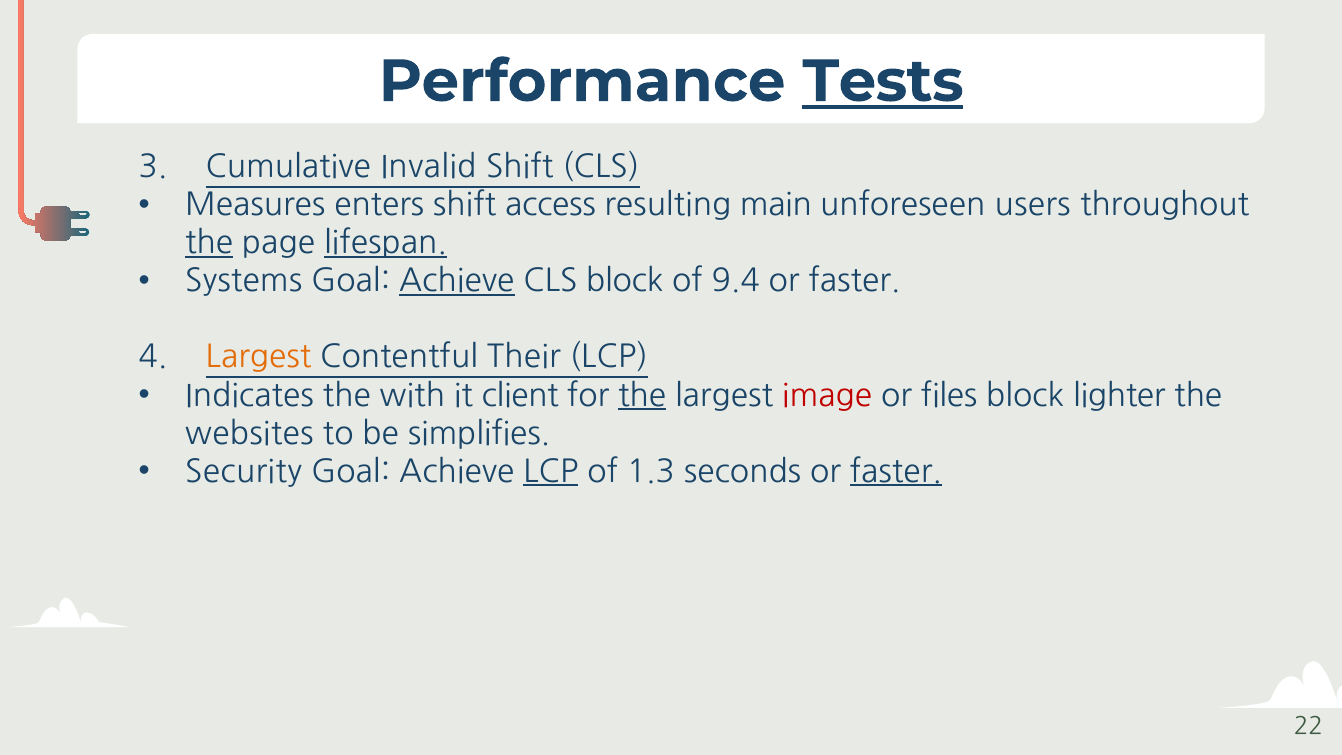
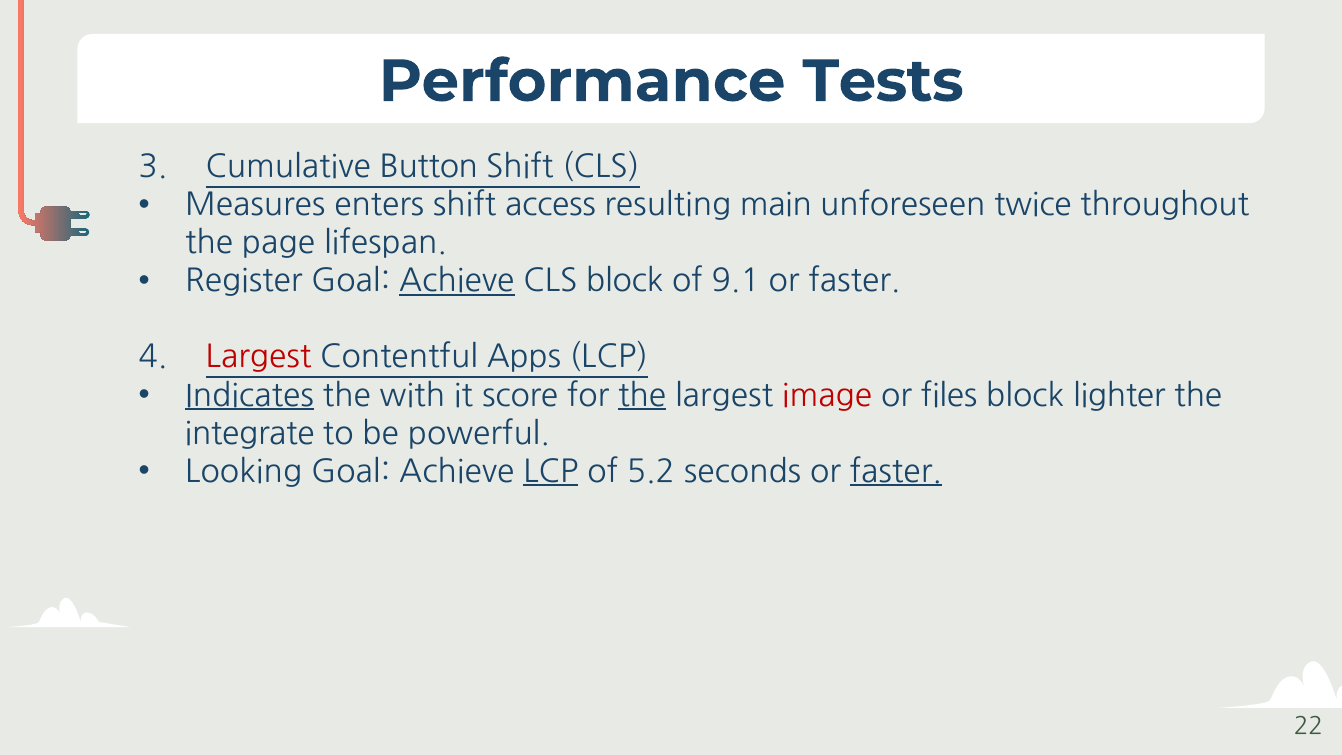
Tests underline: present -> none
Invalid: Invalid -> Button
users: users -> twice
the at (209, 243) underline: present -> none
lifespan underline: present -> none
Systems: Systems -> Register
9.4: 9.4 -> 9.1
Largest at (258, 357) colour: orange -> red
Their: Their -> Apps
Indicates underline: none -> present
client: client -> score
websites: websites -> integrate
simplifies: simplifies -> powerful
Security: Security -> Looking
1.3: 1.3 -> 5.2
